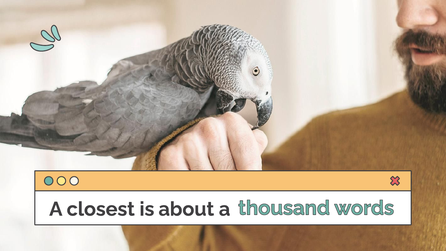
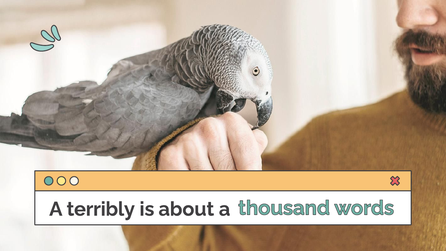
closest: closest -> terribly
